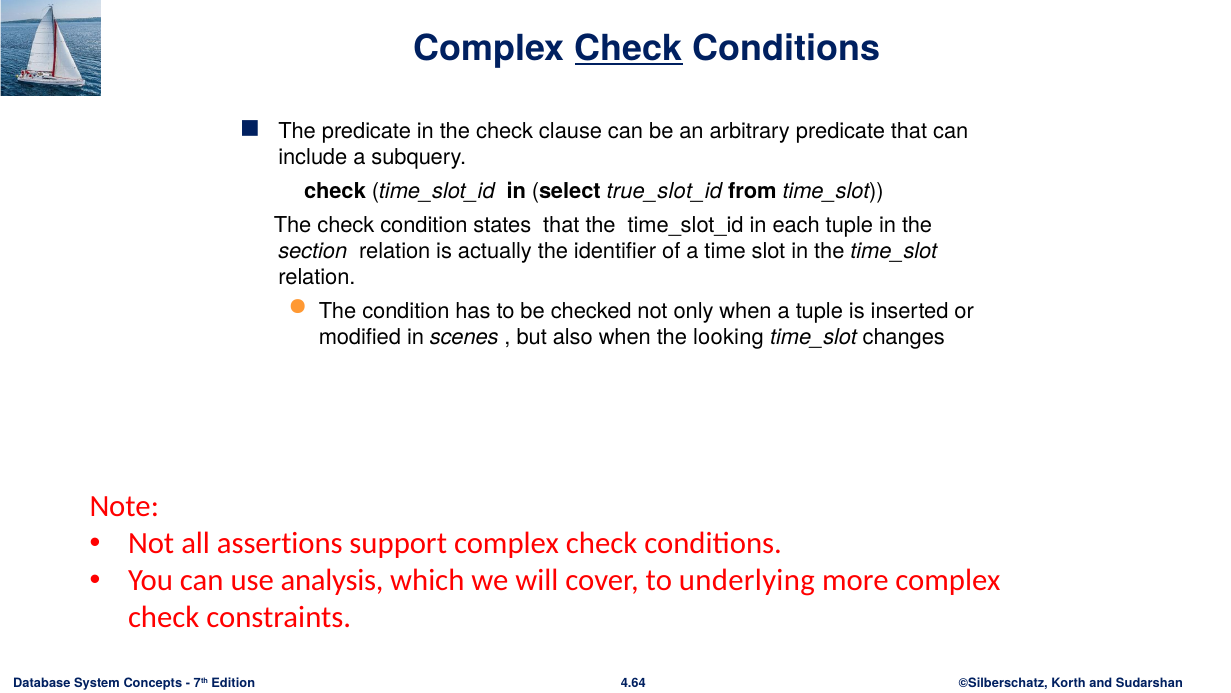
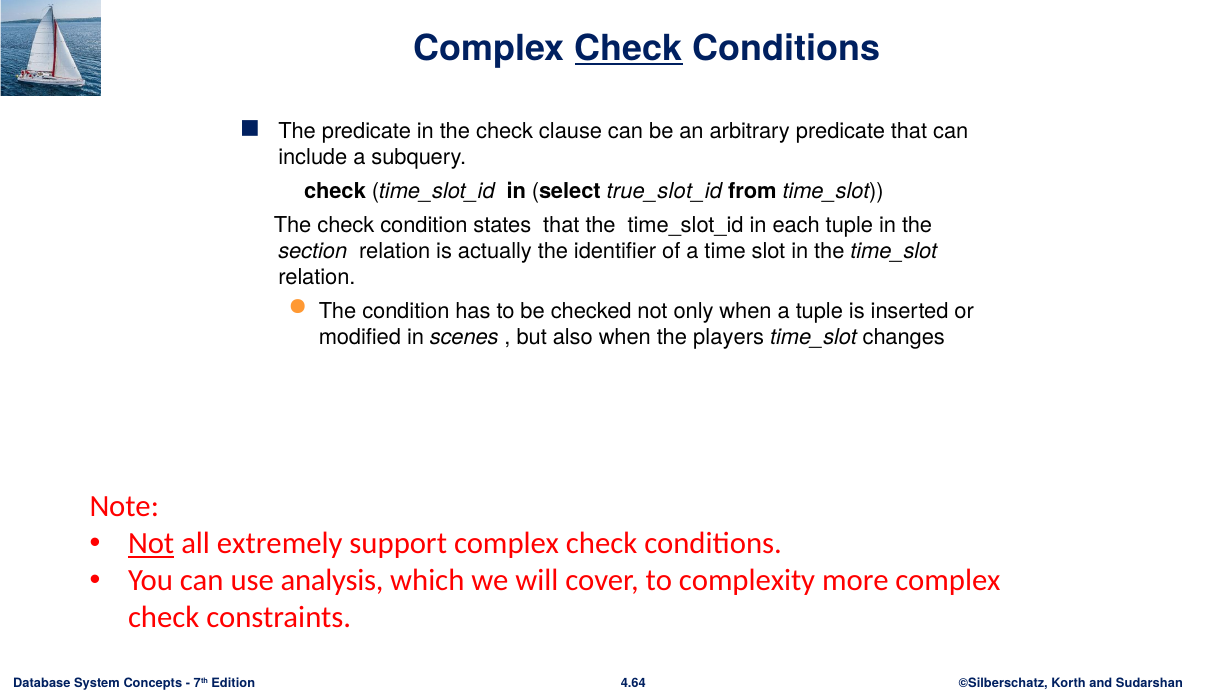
looking: looking -> players
Not at (151, 543) underline: none -> present
assertions: assertions -> extremely
underlying: underlying -> complexity
